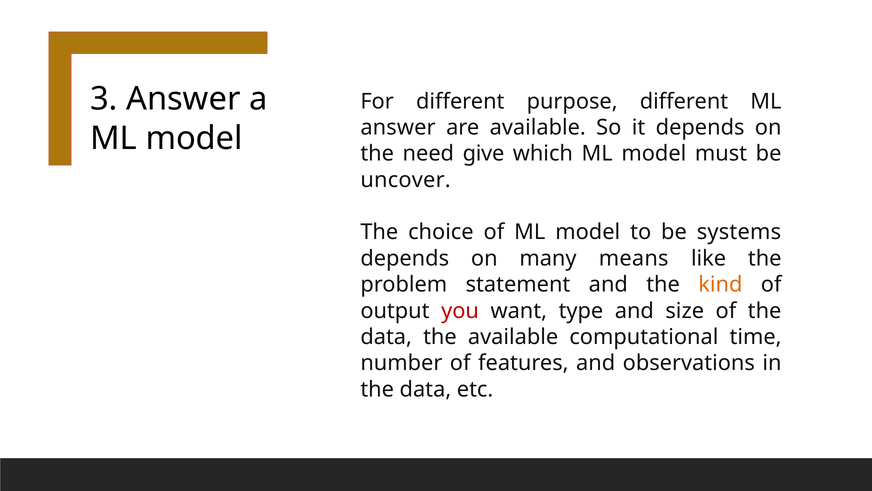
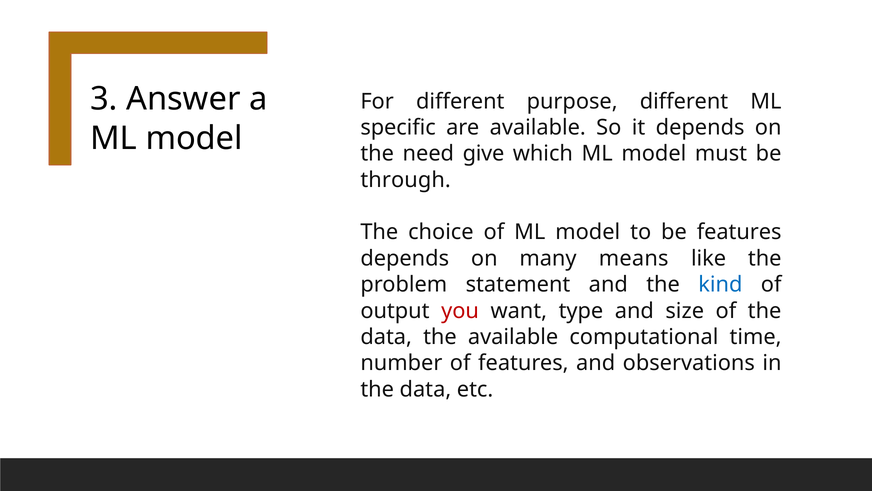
answer at (398, 127): answer -> specific
uncover: uncover -> through
be systems: systems -> features
kind colour: orange -> blue
